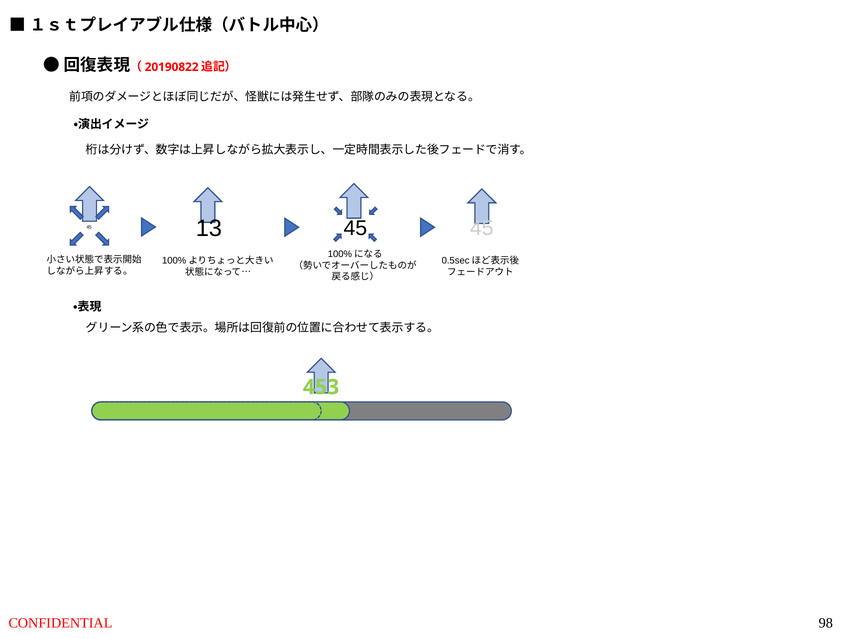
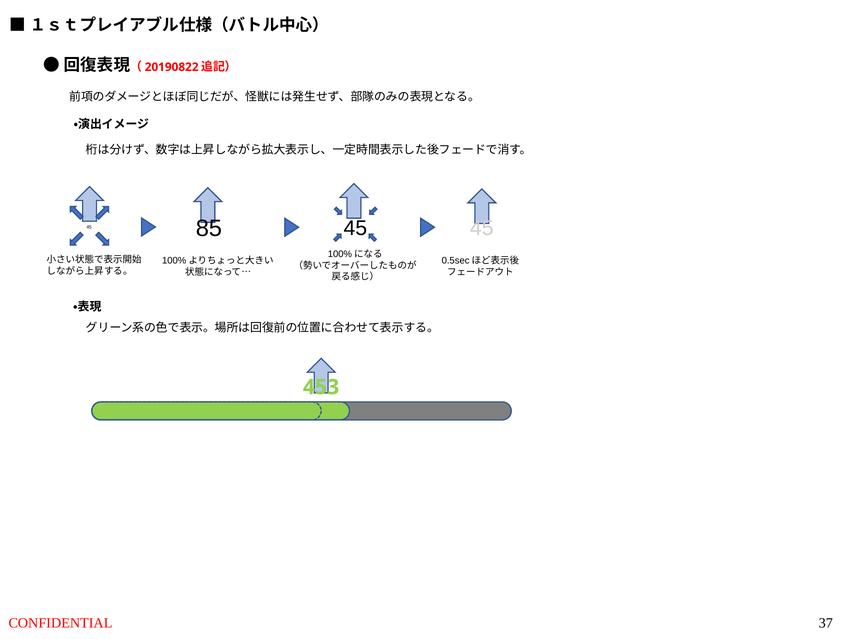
13: 13 -> 85
98: 98 -> 37
